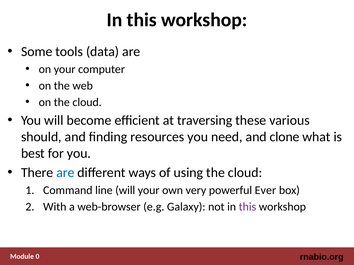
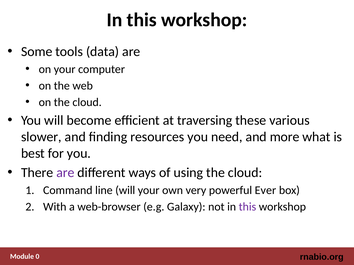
should: should -> slower
clone: clone -> more
are at (65, 173) colour: blue -> purple
